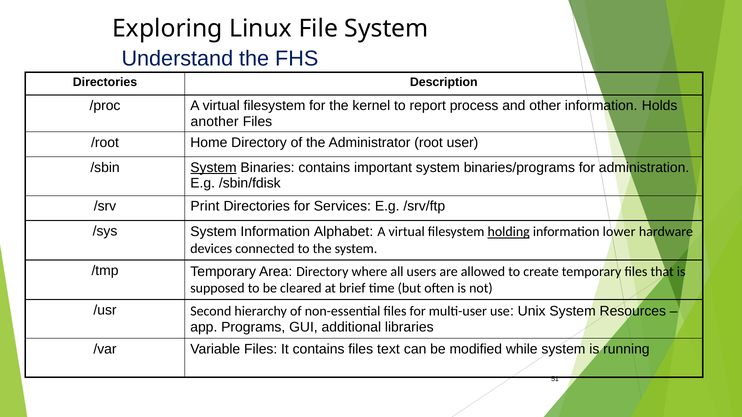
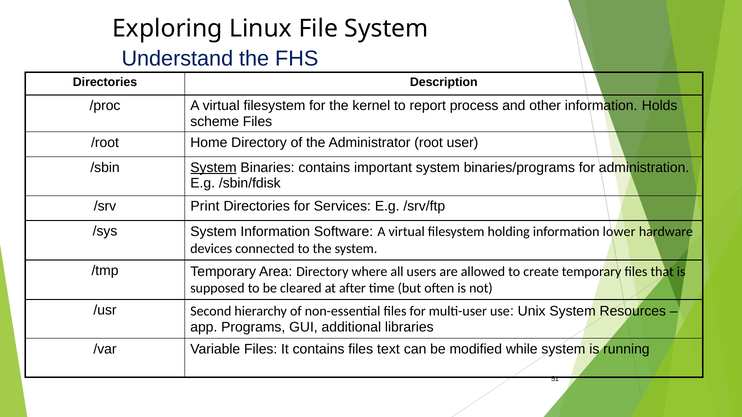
another: another -> scheme
Alphabet: Alphabet -> Software
holding underline: present -> none
brief: brief -> after
